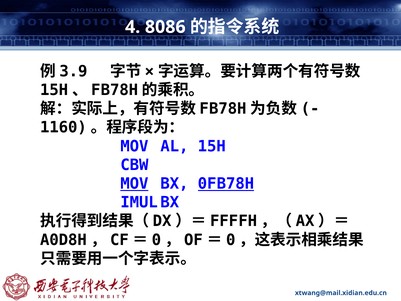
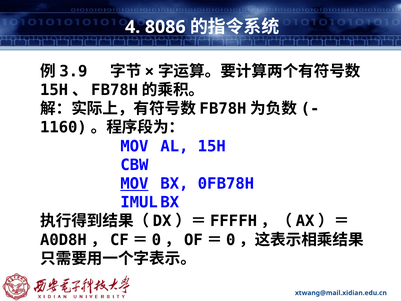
0FB78H underline: present -> none
